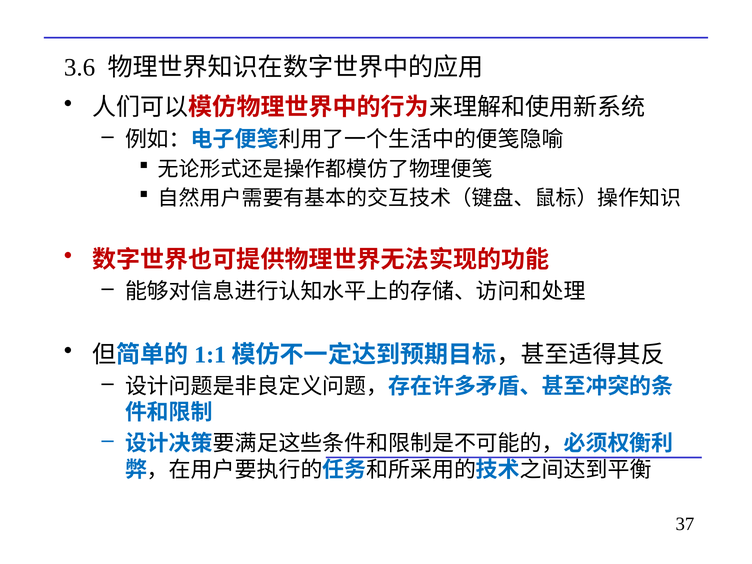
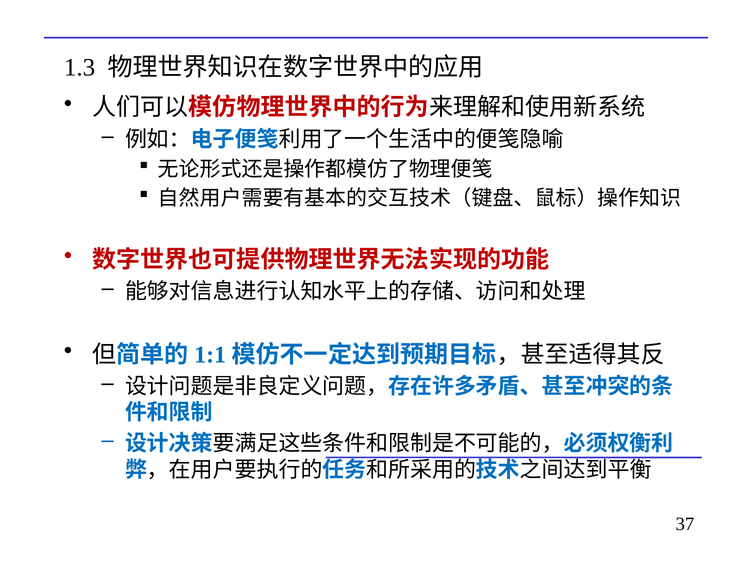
3.6: 3.6 -> 1.3
